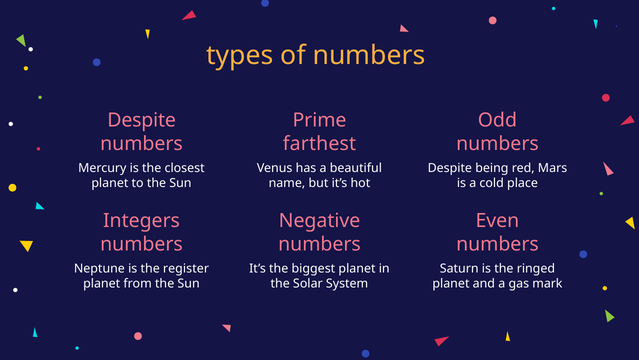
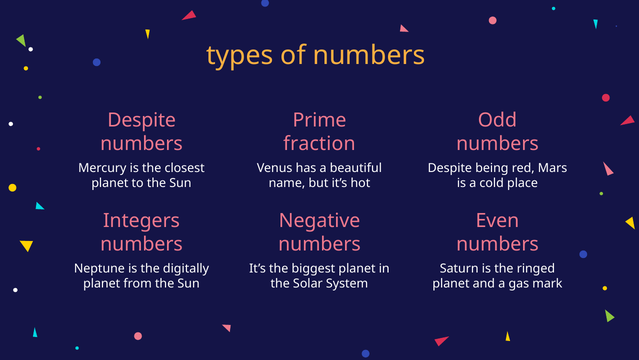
farthest: farthest -> fraction
register: register -> digitally
